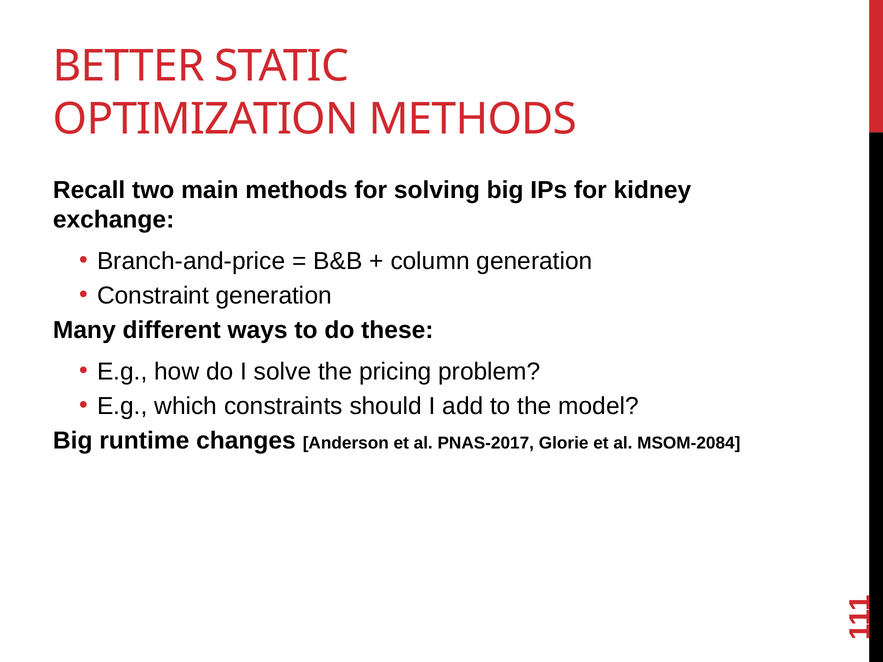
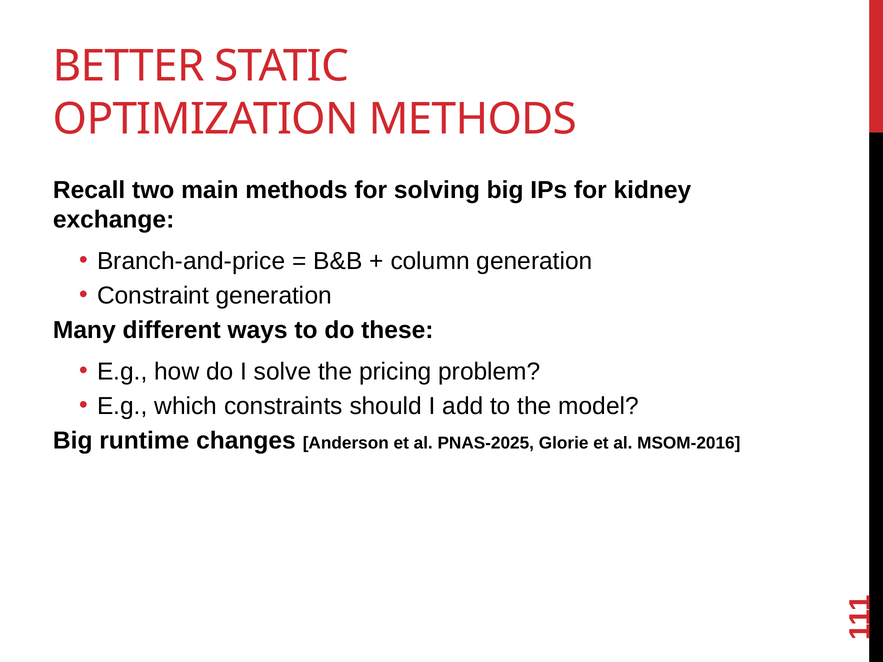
PNAS-2017: PNAS-2017 -> PNAS-2025
MSOM-2084: MSOM-2084 -> MSOM-2016
